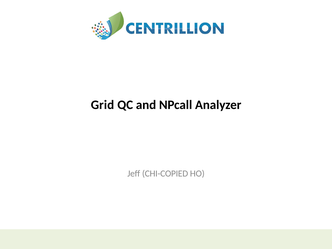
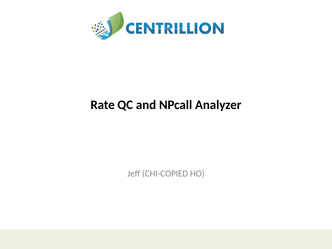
Grid: Grid -> Rate
